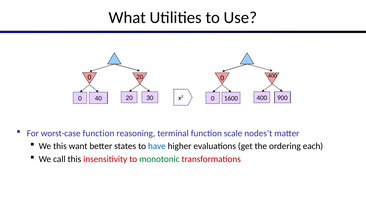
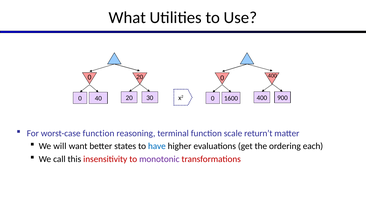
nodes’t: nodes’t -> return’t
We this: this -> will
monotonic colour: green -> purple
